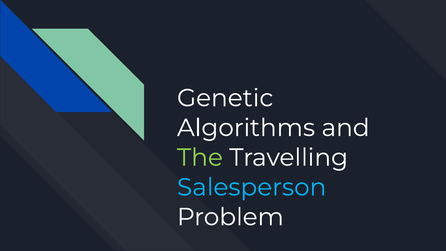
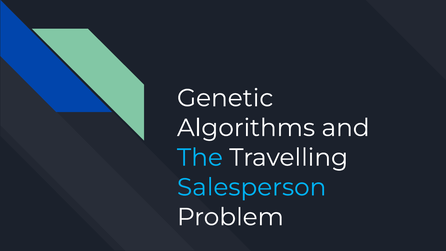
The colour: light green -> light blue
